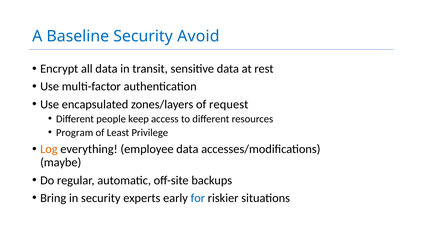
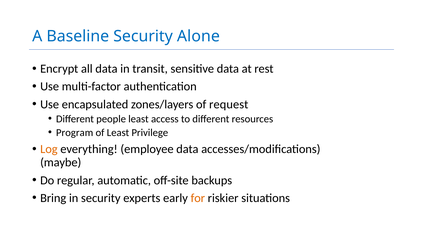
Avoid: Avoid -> Alone
people keep: keep -> least
for colour: blue -> orange
